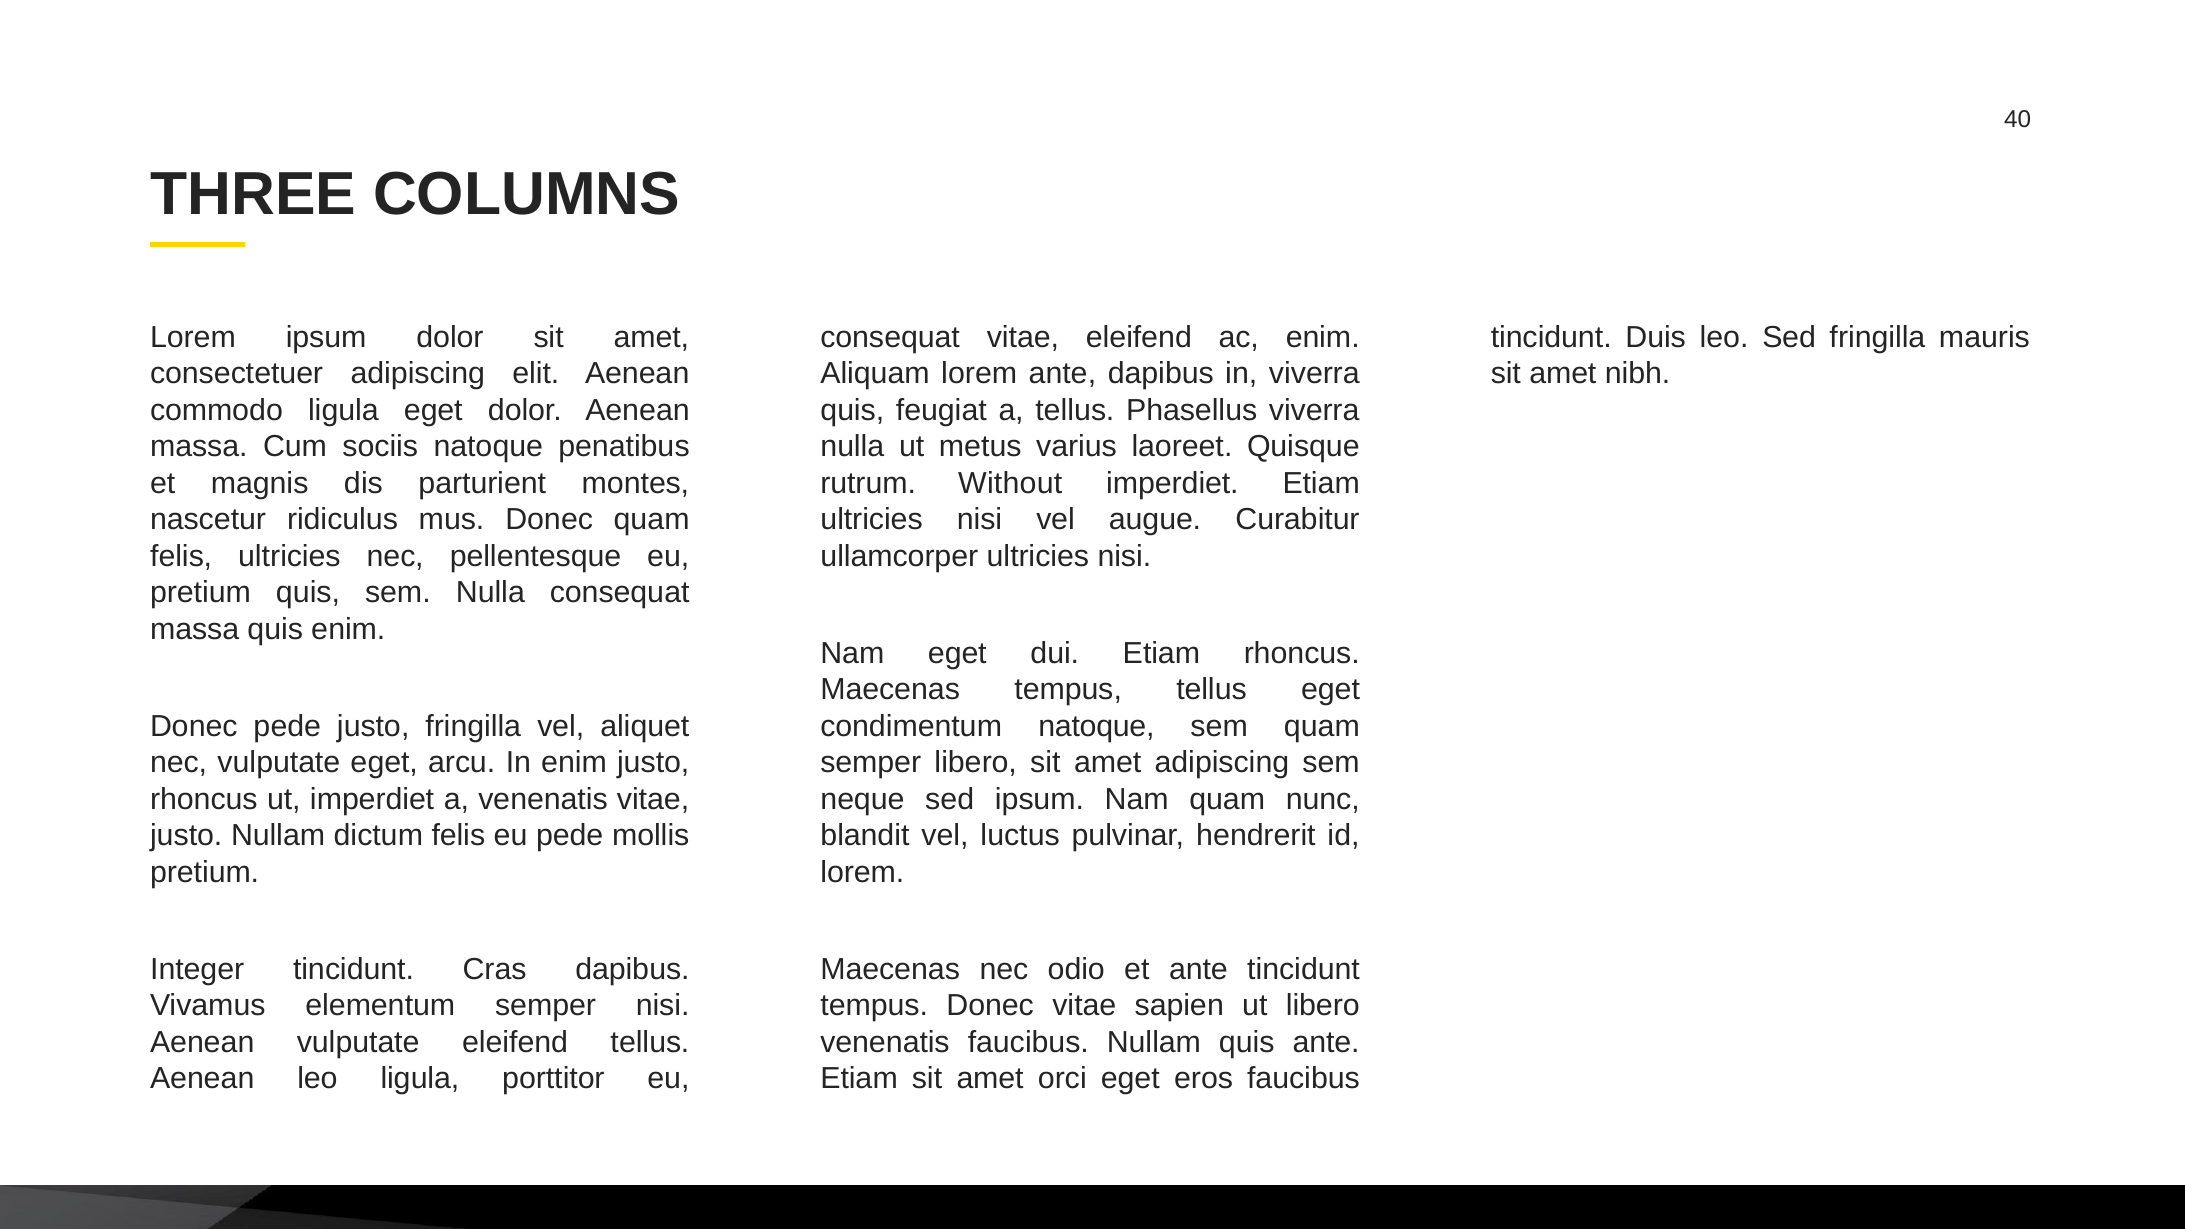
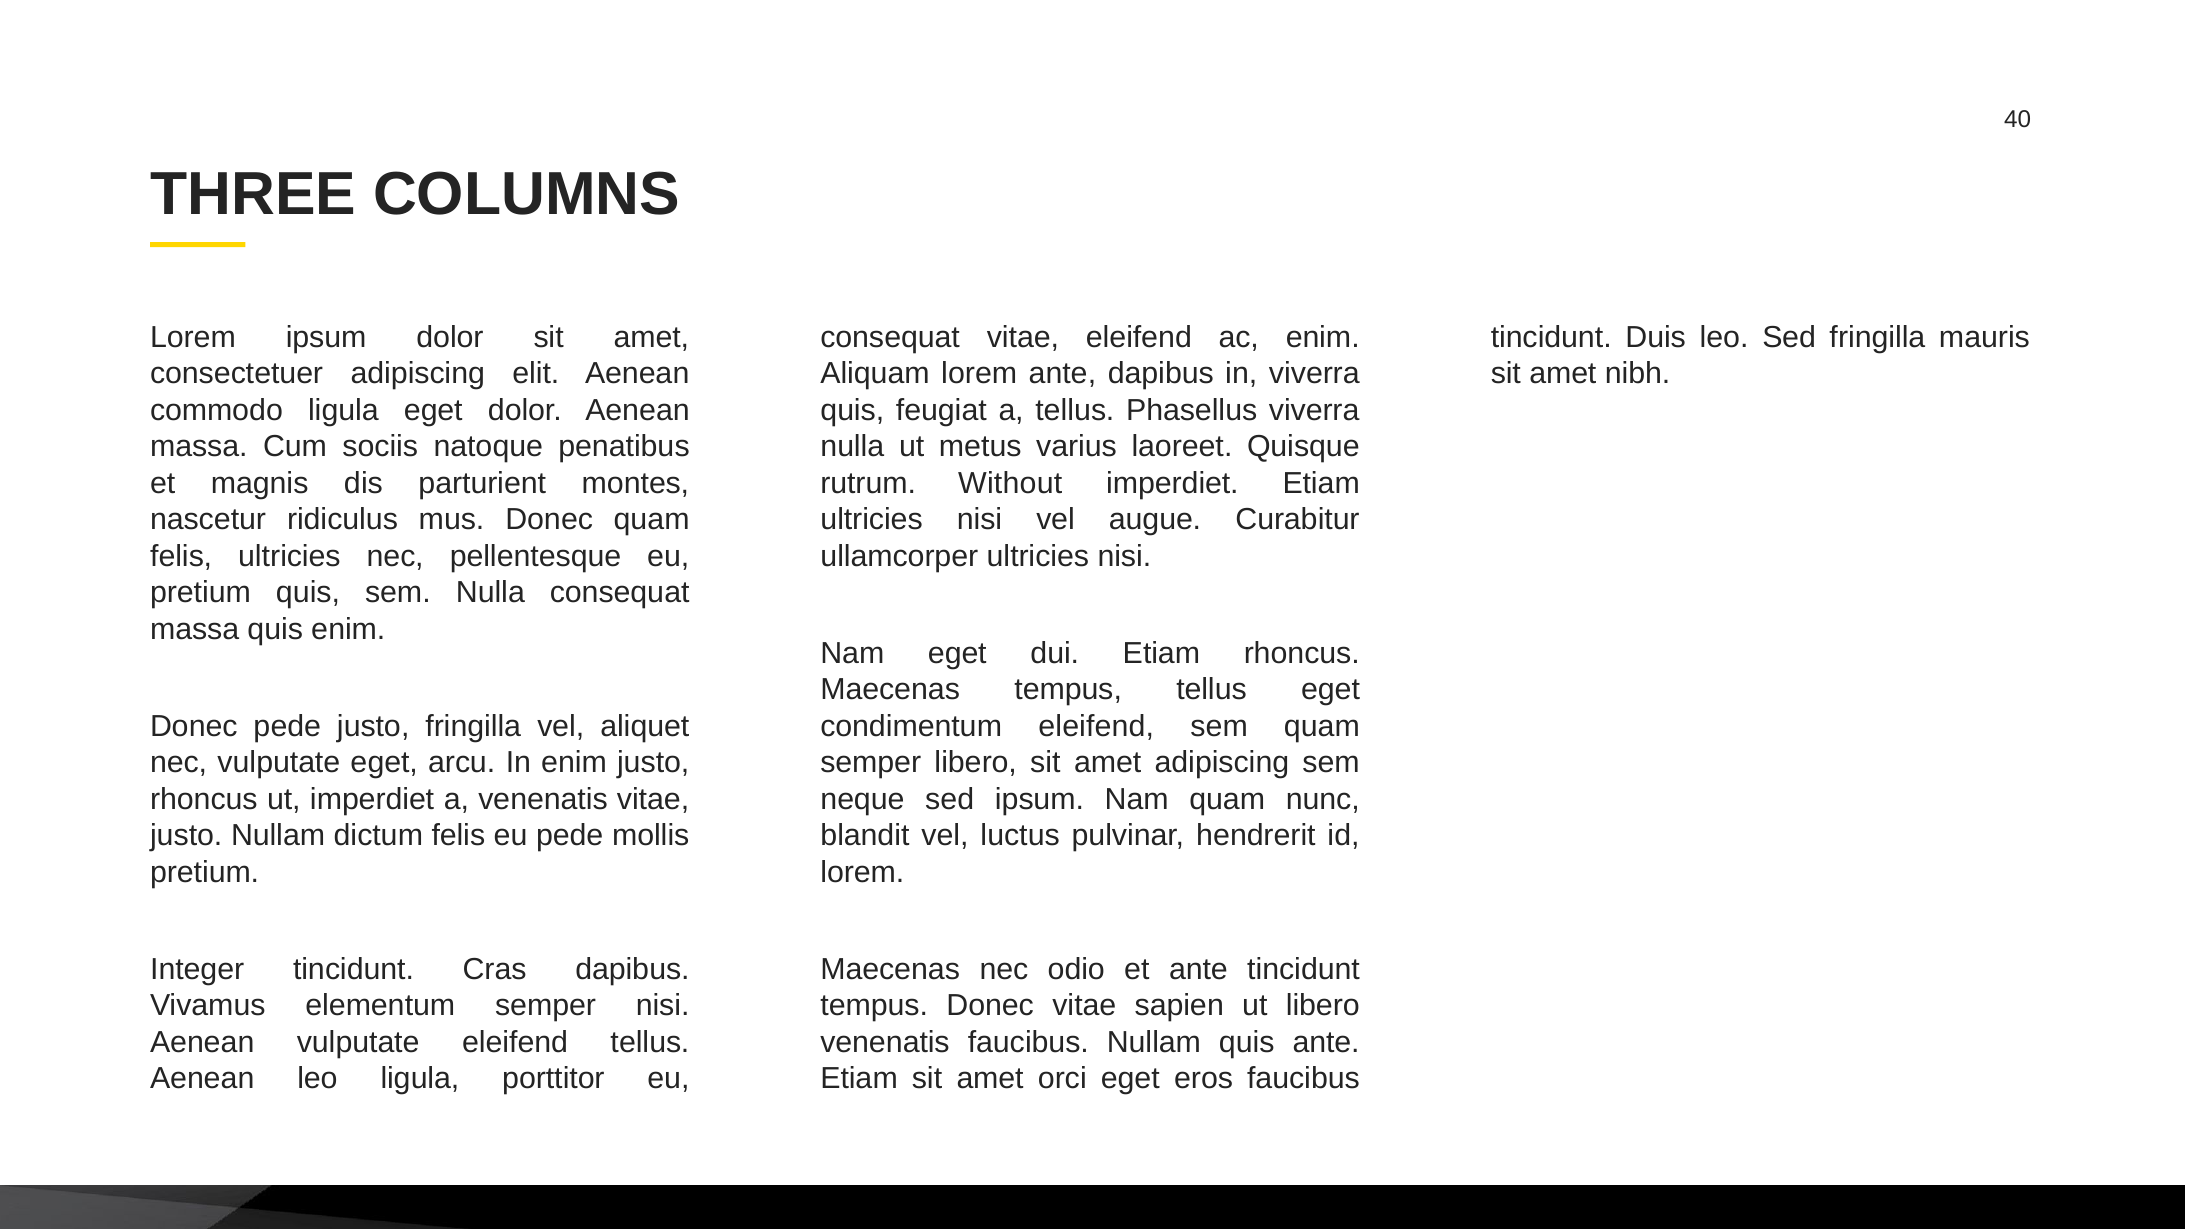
condimentum natoque: natoque -> eleifend
